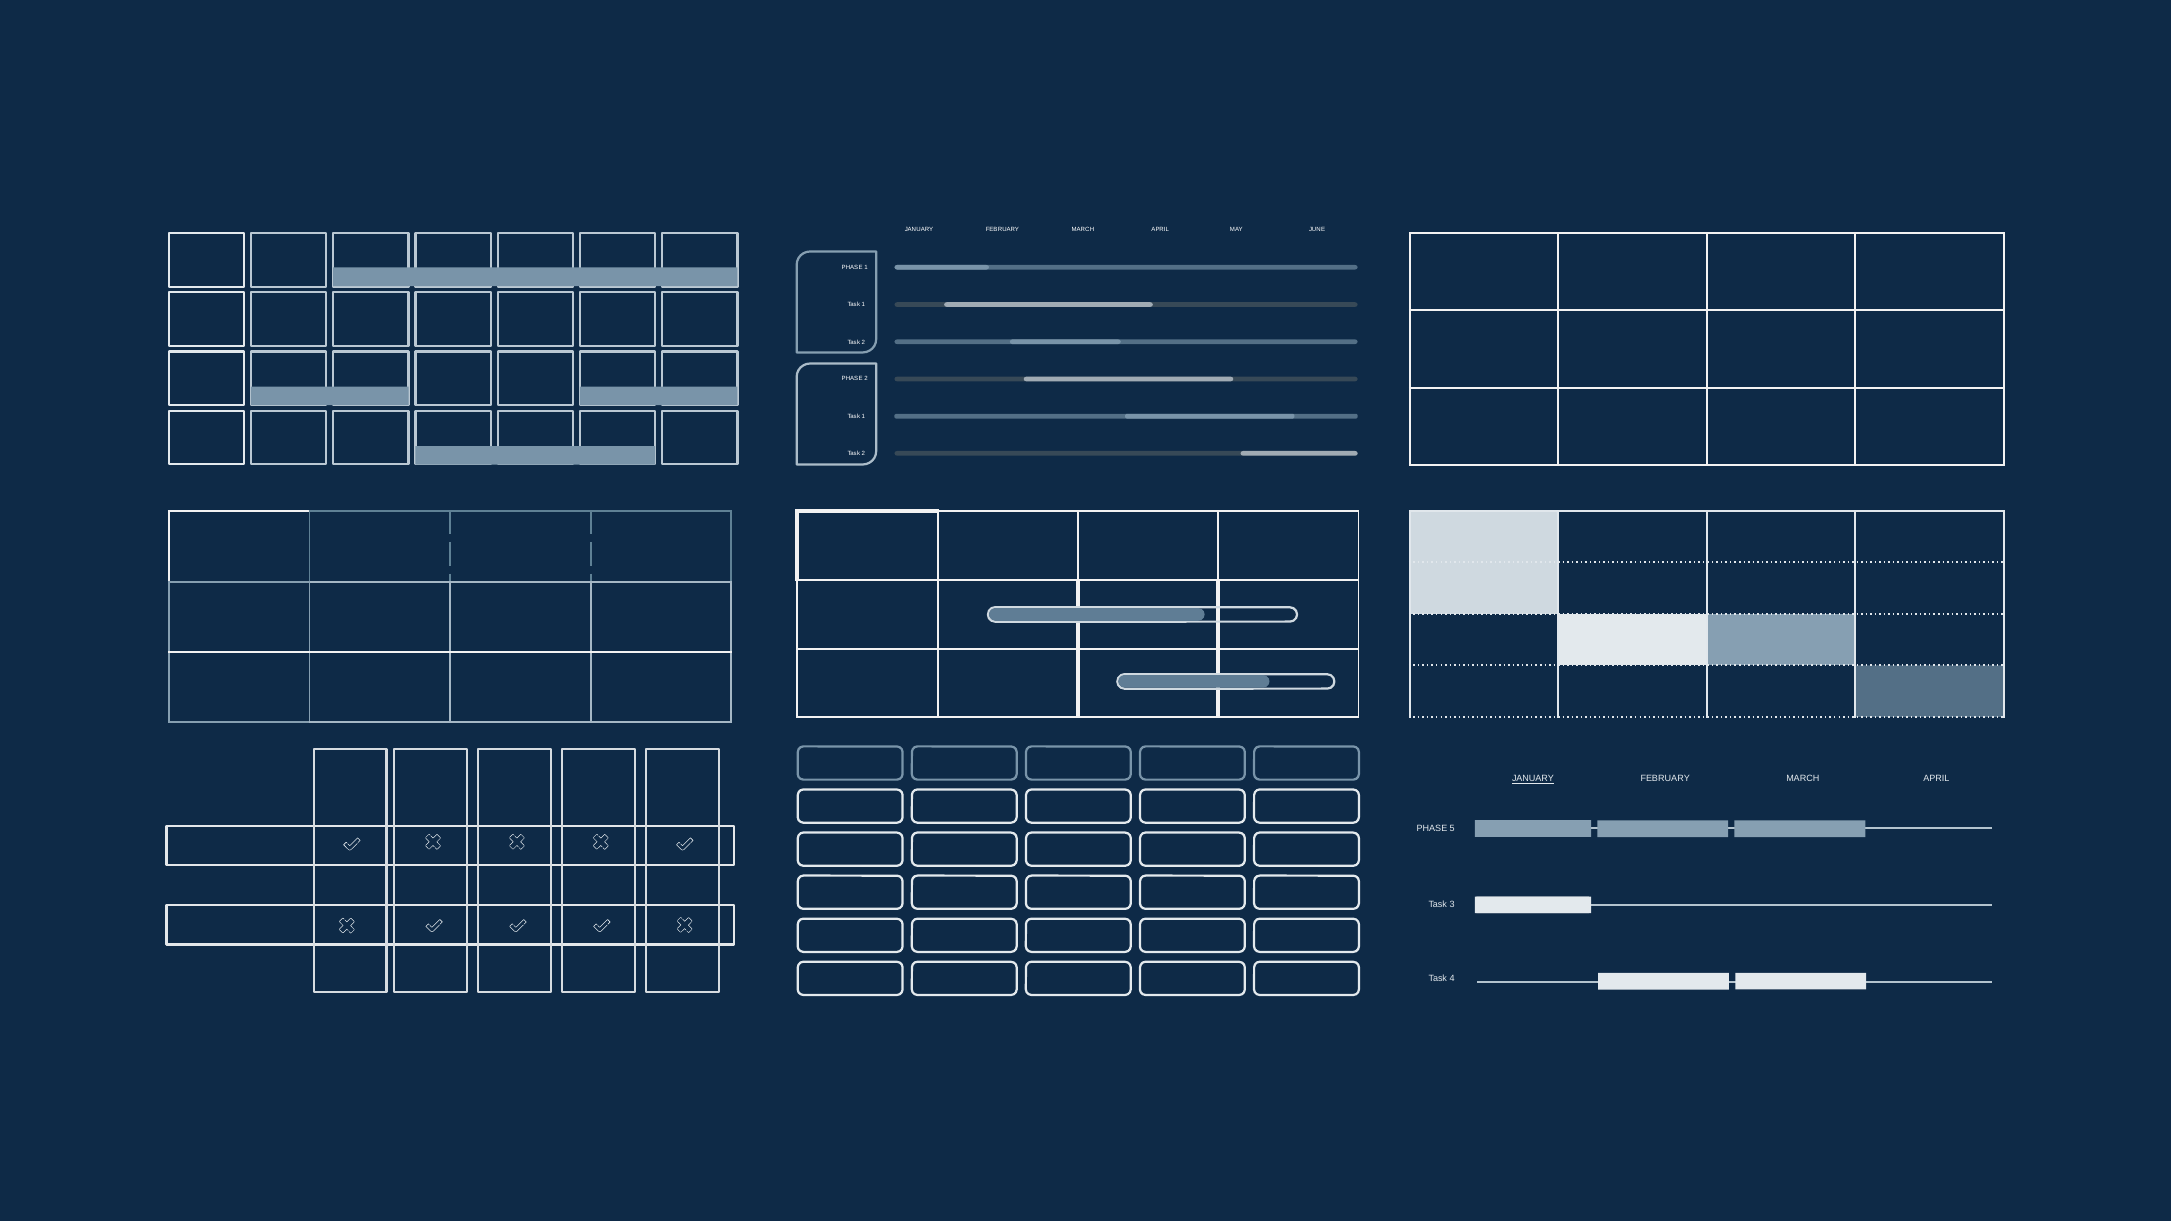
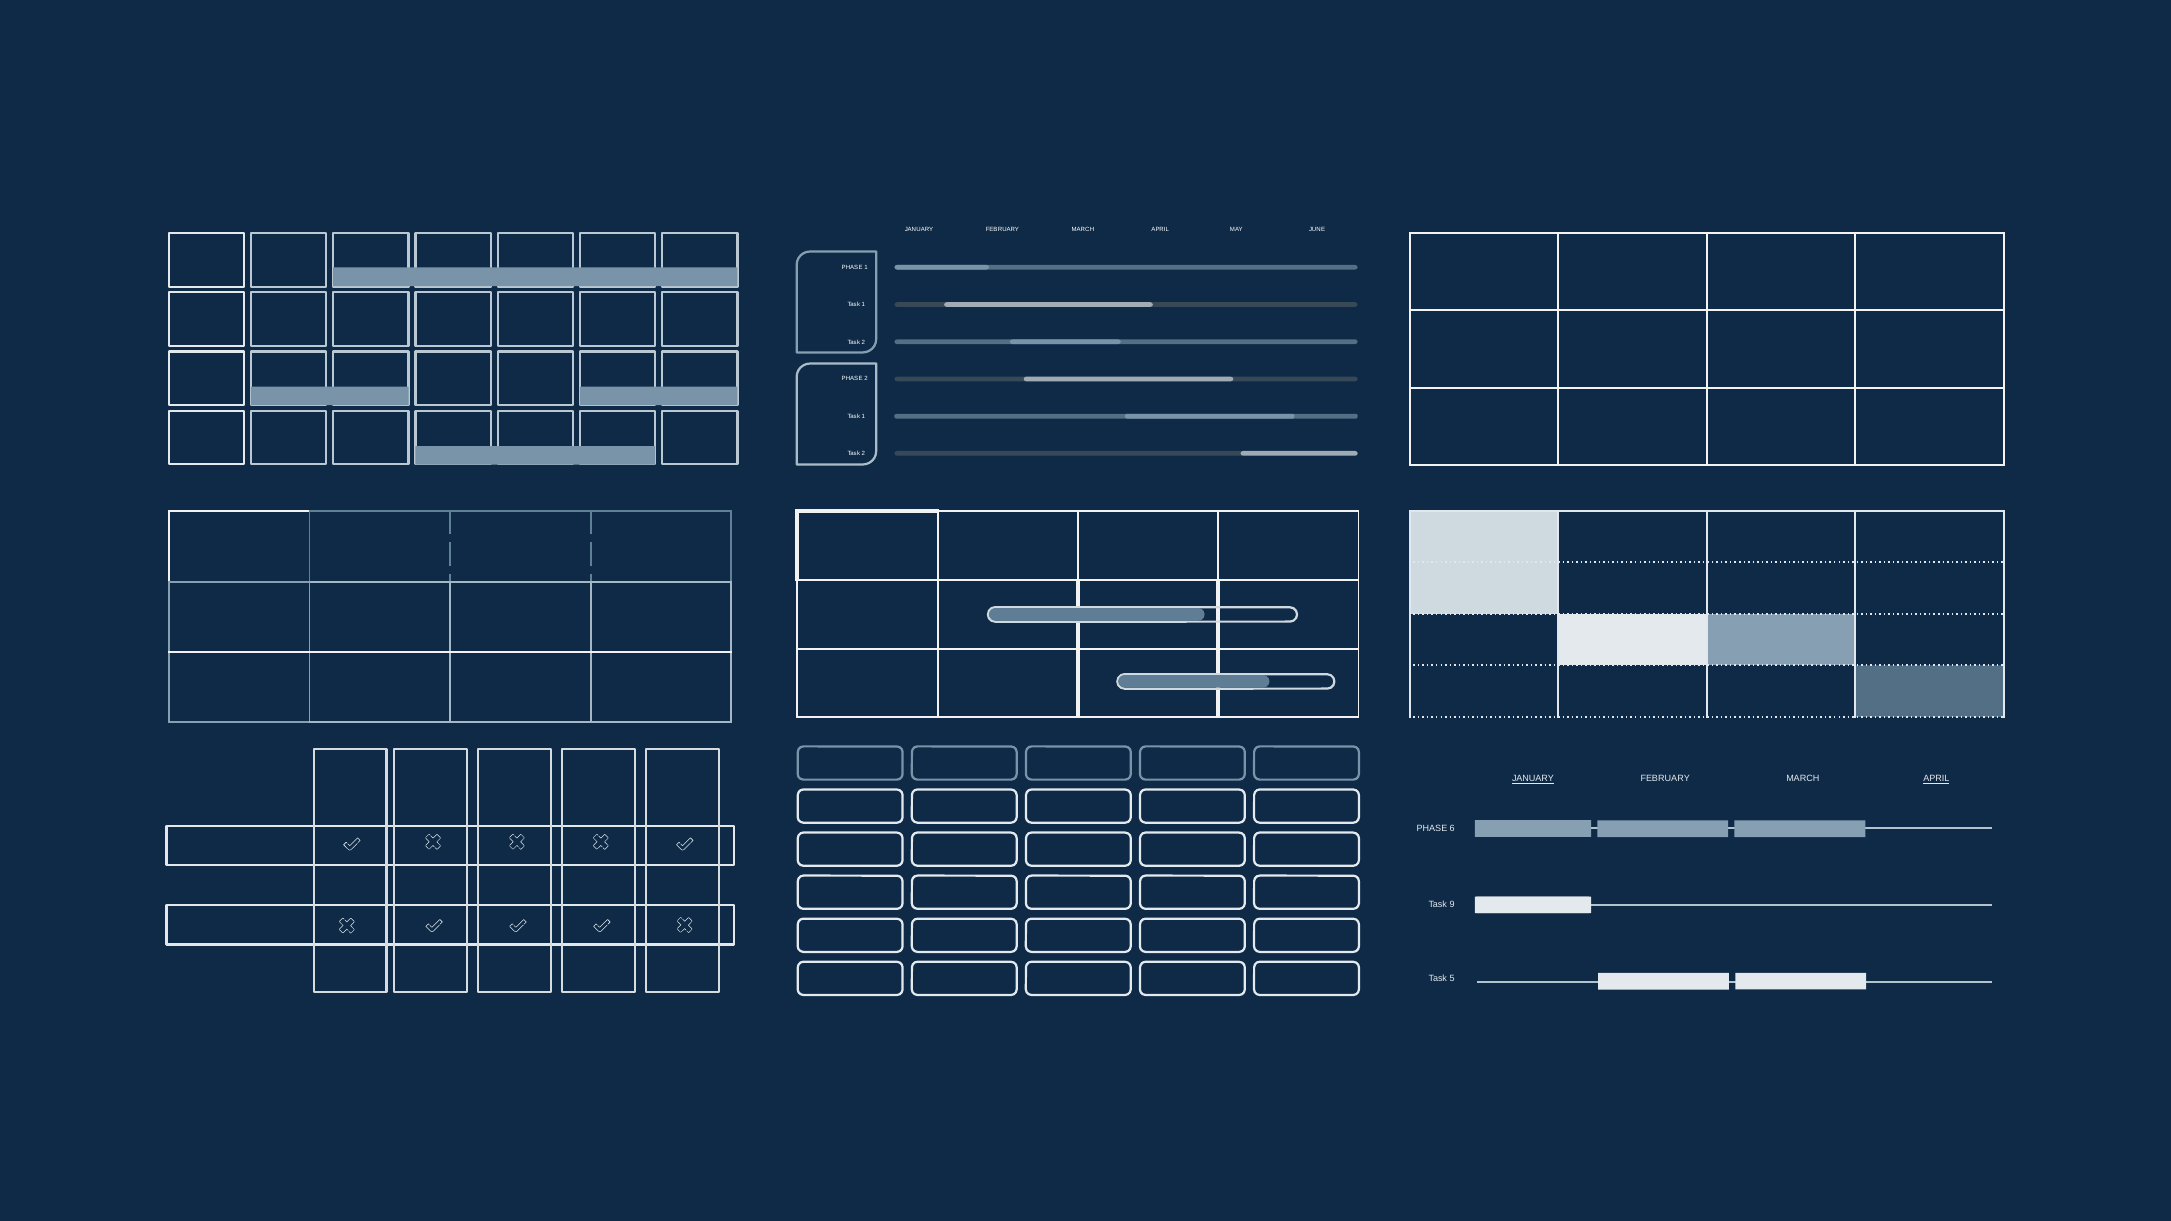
APRIL at (1936, 779) underline: none -> present
5: 5 -> 6
3: 3 -> 9
4: 4 -> 5
